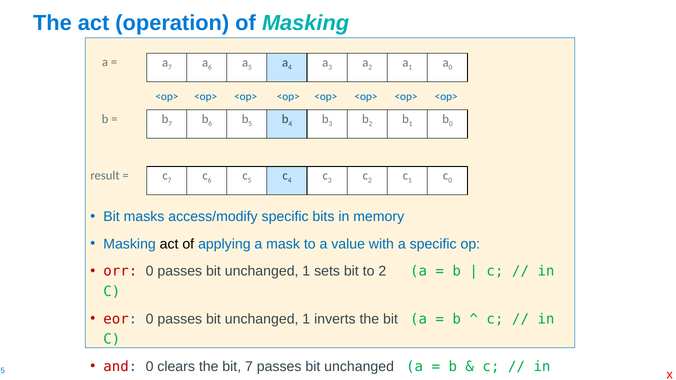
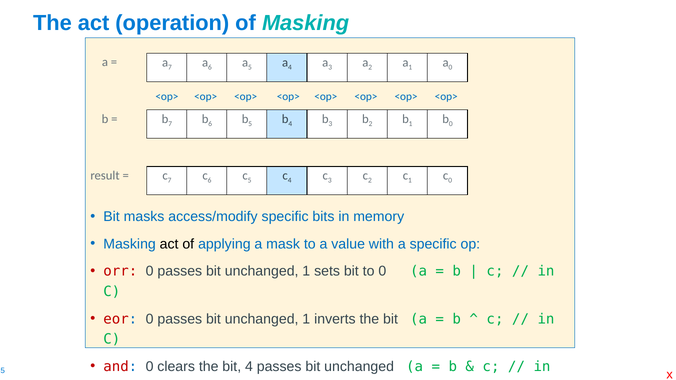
to 2: 2 -> 0
bit 7: 7 -> 4
